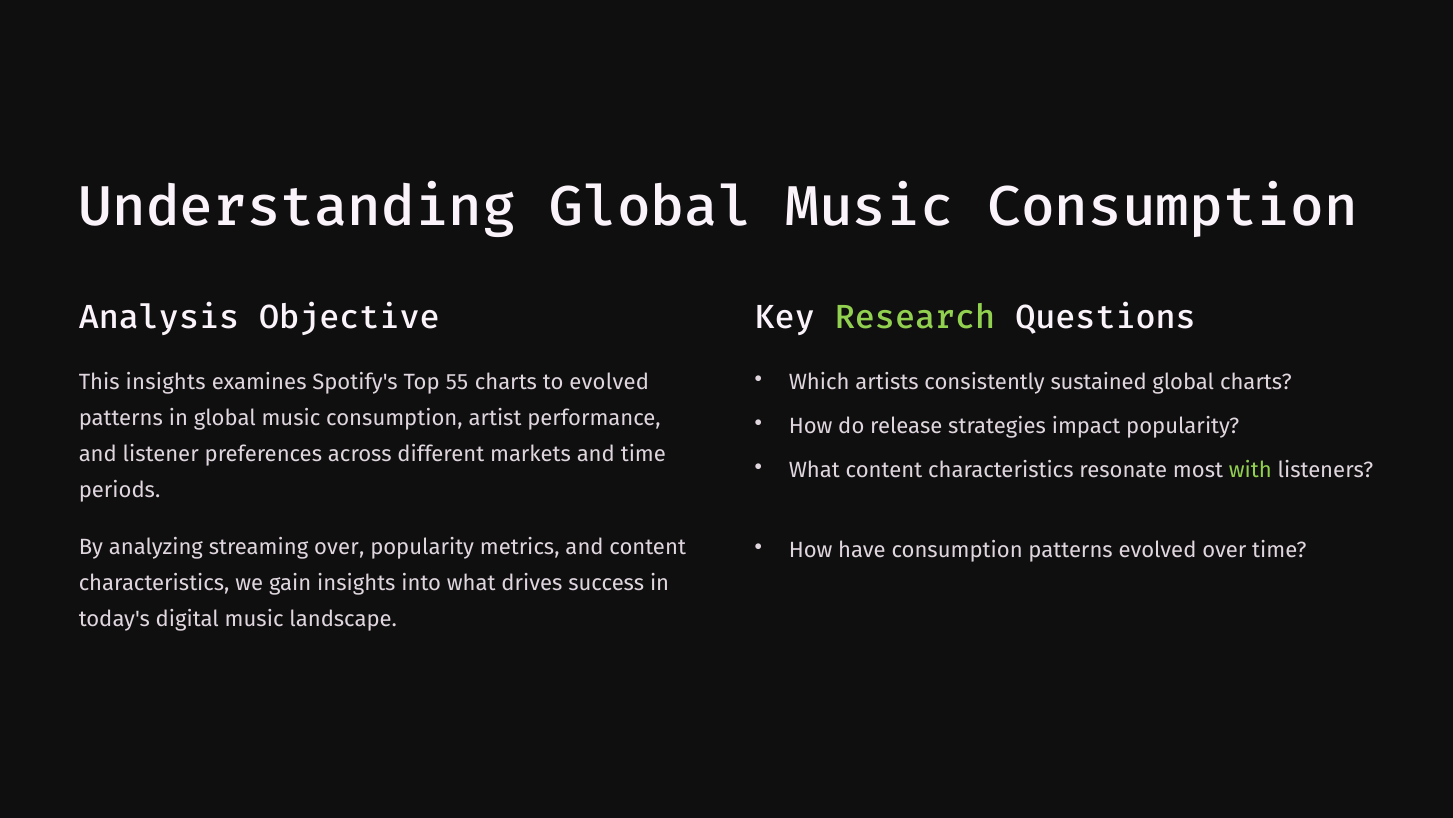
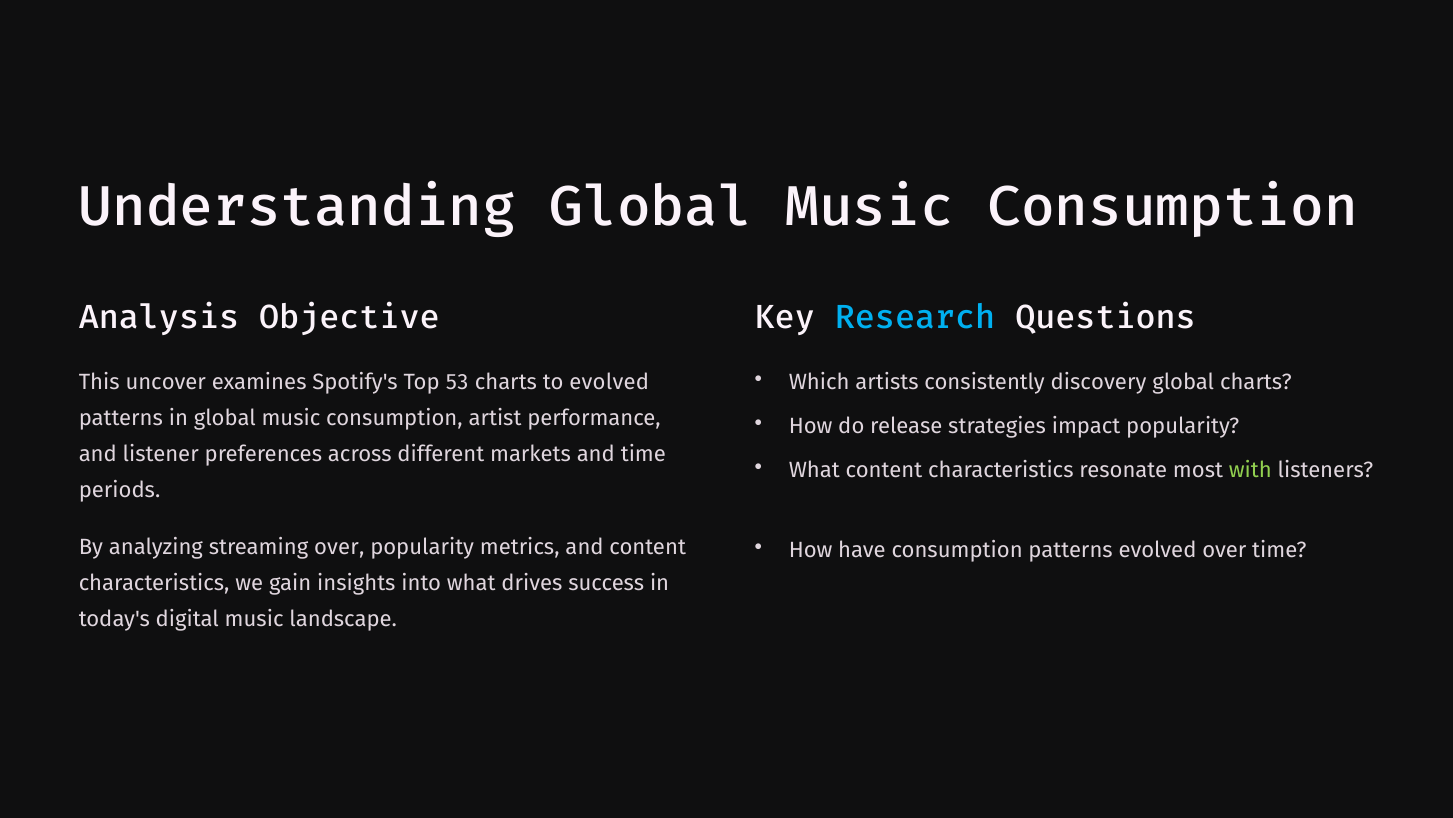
Research colour: light green -> light blue
sustained: sustained -> discovery
This insights: insights -> uncover
55: 55 -> 53
